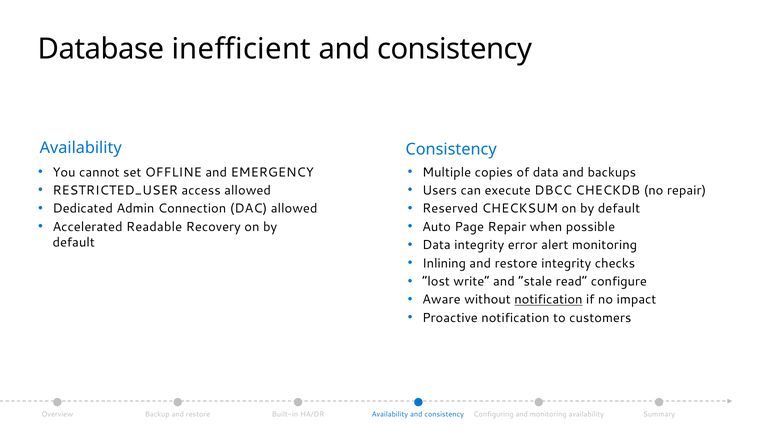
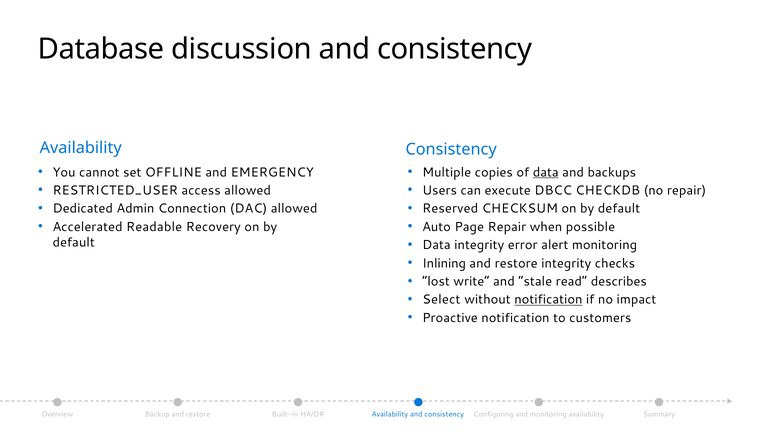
inefficient: inefficient -> discussion
data at (546, 172) underline: none -> present
configure: configure -> describes
Aware: Aware -> Select
